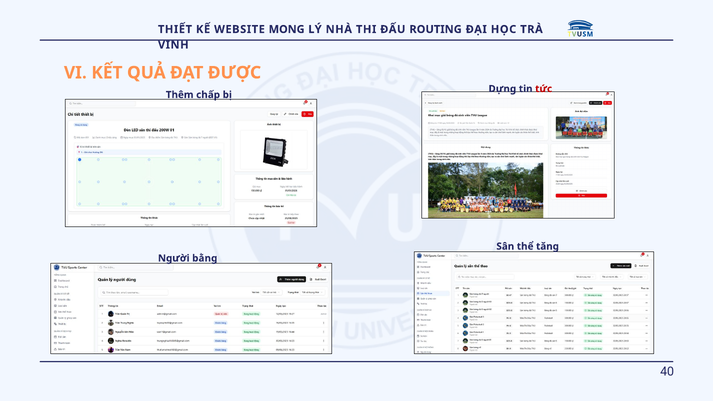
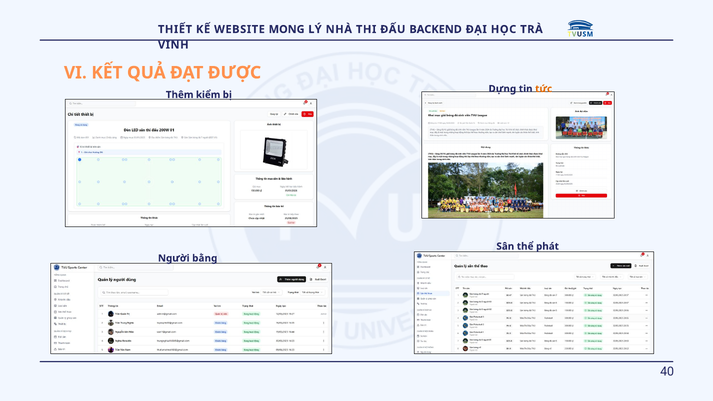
ROUTING: ROUTING -> BACKEND
tức colour: red -> orange
chấp: chấp -> kiểm
tăng: tăng -> phát
